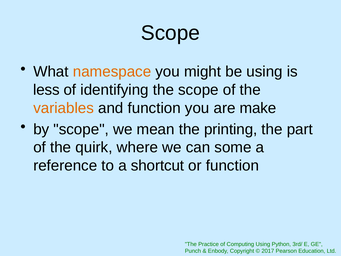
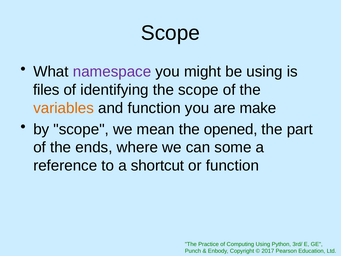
namespace colour: orange -> purple
less: less -> files
printing: printing -> opened
quirk: quirk -> ends
